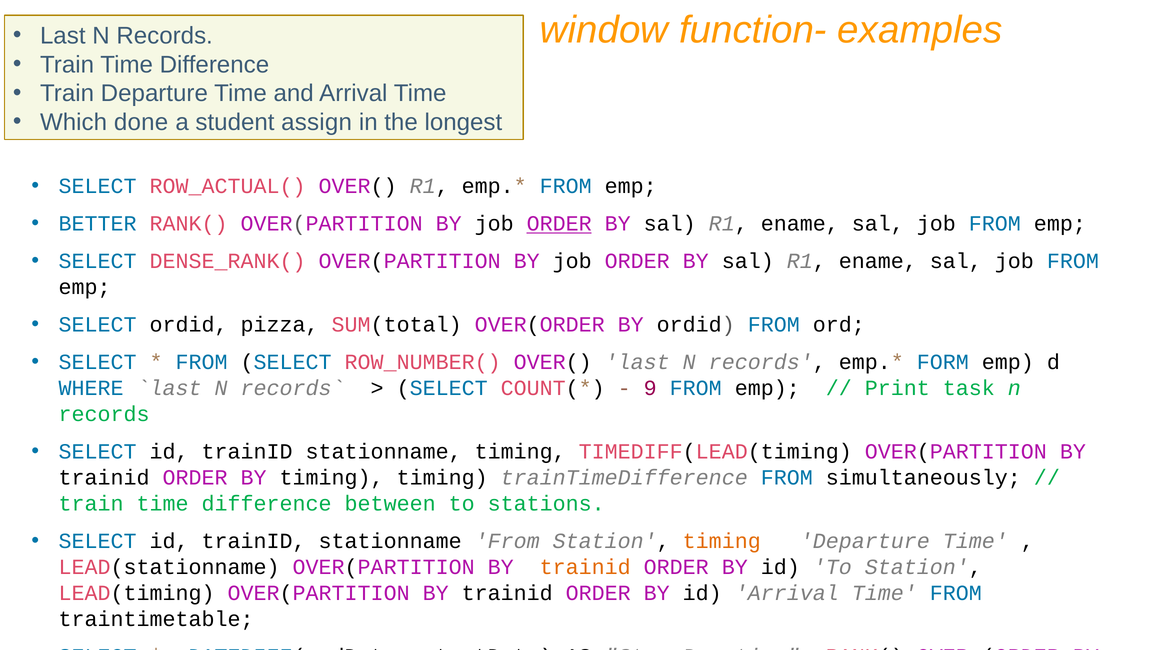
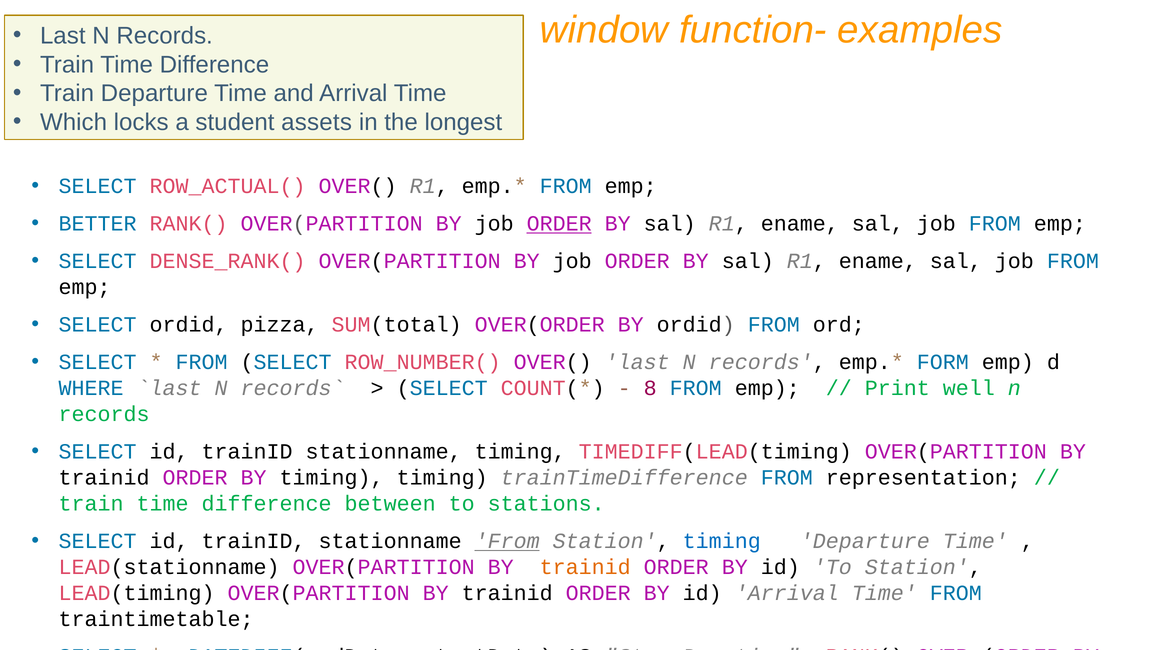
done: done -> locks
assign: assign -> assets
9: 9 -> 8
task: task -> well
simultaneously: simultaneously -> representation
From at (507, 541) underline: none -> present
timing at (722, 541) colour: orange -> blue
